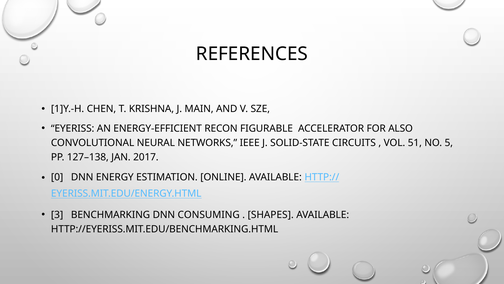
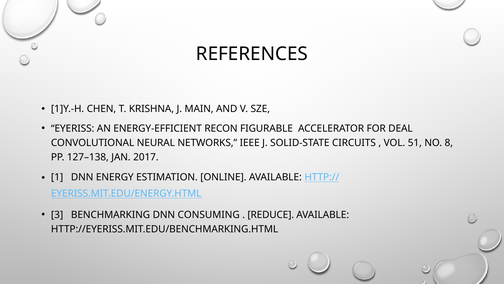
ALSO: ALSO -> DEAL
5: 5 -> 8
0: 0 -> 1
SHAPES: SHAPES -> REDUCE
